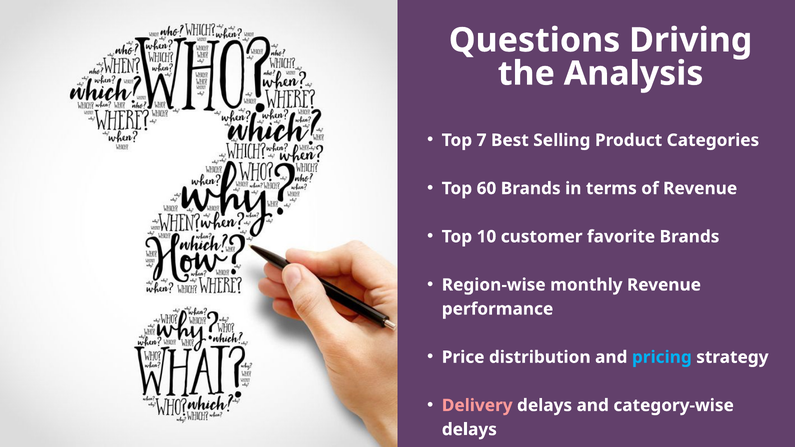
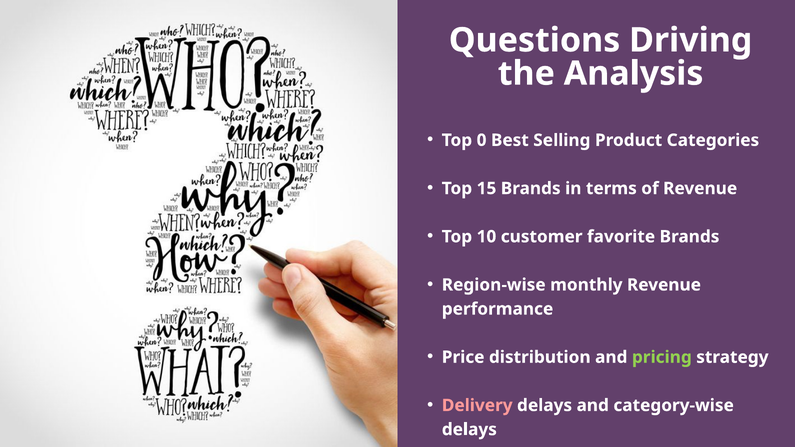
7: 7 -> 0
60: 60 -> 15
pricing colour: light blue -> light green
